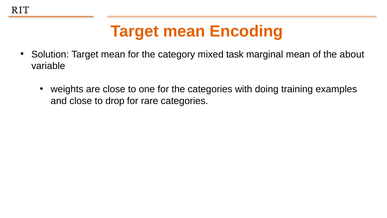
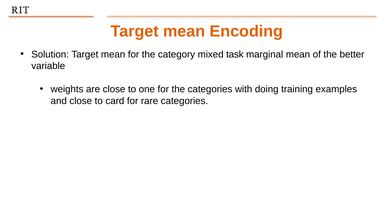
about: about -> better
drop: drop -> card
